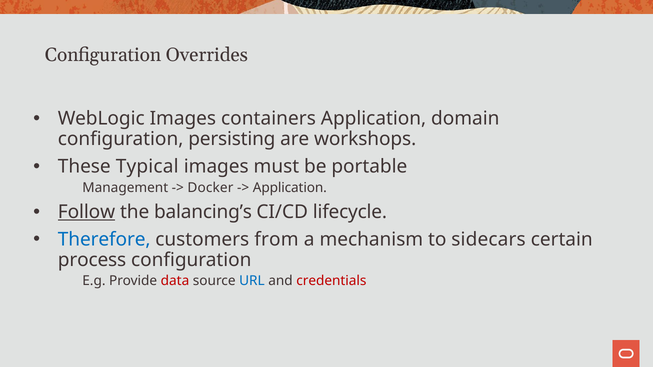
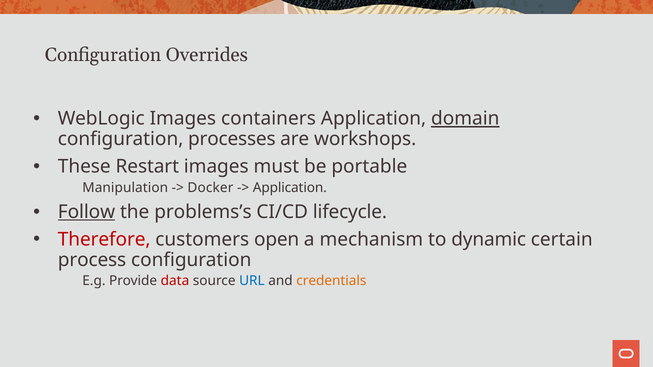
domain underline: none -> present
persisting: persisting -> processes
Typical: Typical -> Restart
Management: Management -> Manipulation
balancing’s: balancing’s -> problems’s
Therefore colour: blue -> red
from: from -> open
sidecars: sidecars -> dynamic
credentials colour: red -> orange
